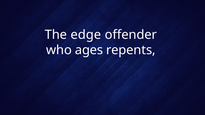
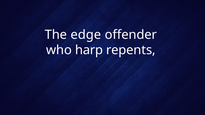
ages: ages -> harp
